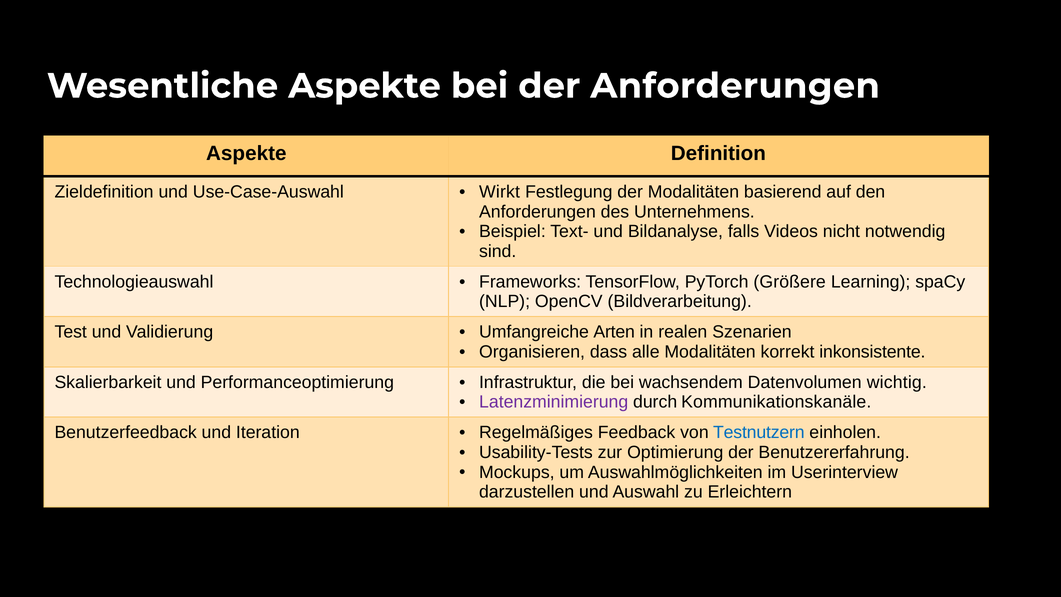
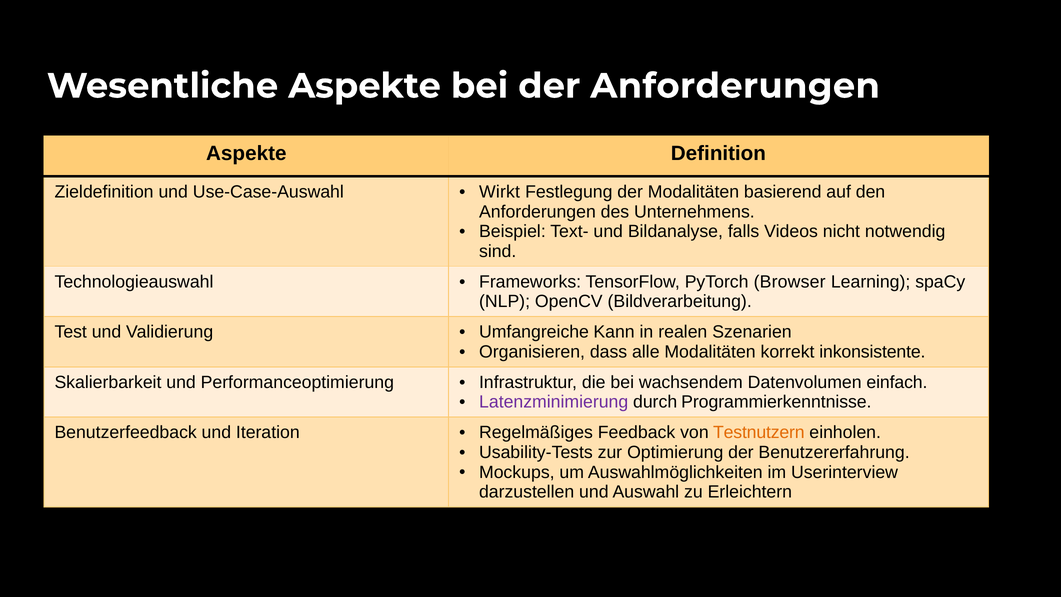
Größere: Größere -> Browser
Arten: Arten -> Kann
wichtig: wichtig -> einfach
Kommunikationskanäle: Kommunikationskanäle -> Programmierkenntnisse
Testnutzern colour: blue -> orange
